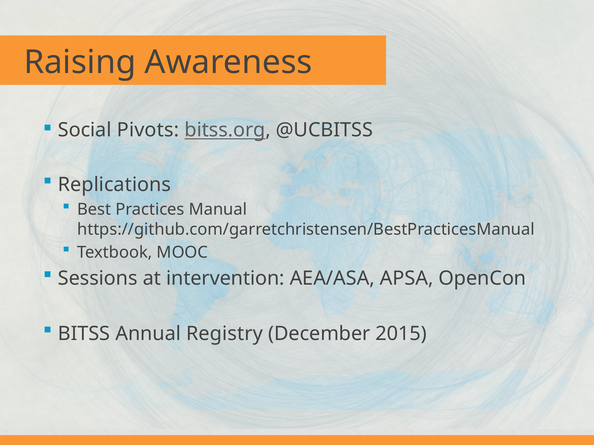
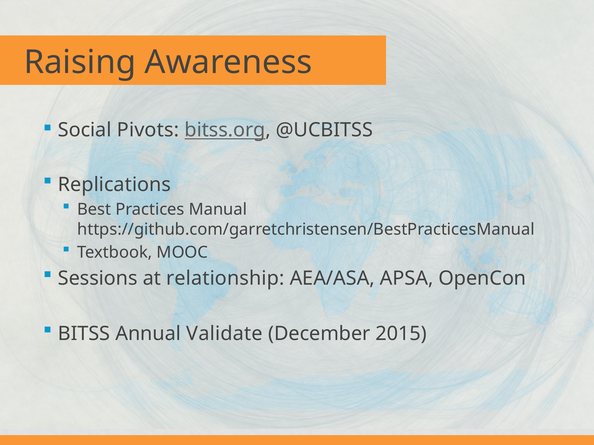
intervention: intervention -> relationship
Registry: Registry -> Validate
